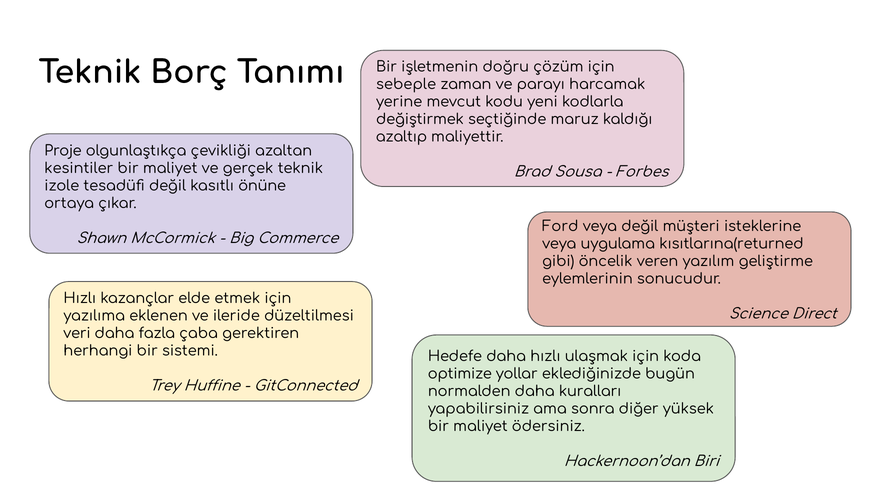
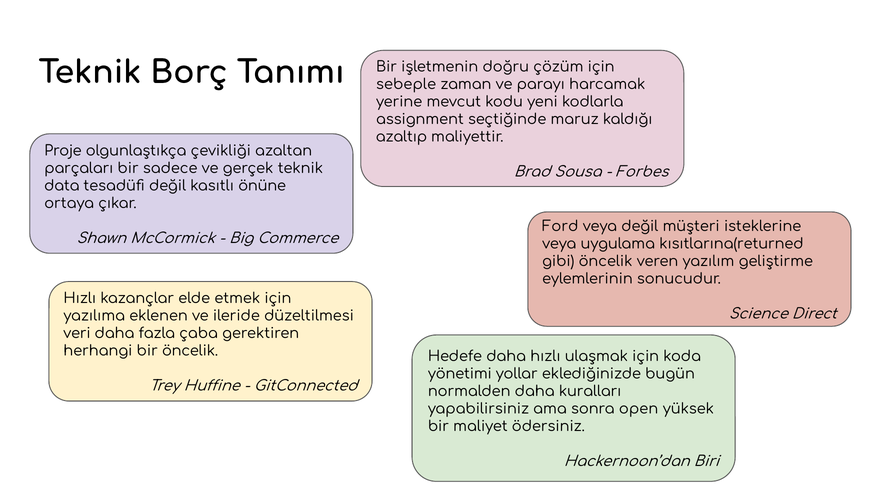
değiştirmek: değiştirmek -> assignment
kesintiler: kesintiler -> parçaları
maliyet at (170, 168): maliyet -> sadece
izole: izole -> data
bir sistemi: sistemi -> öncelik
optimize: optimize -> yönetimi
diğer: diğer -> open
